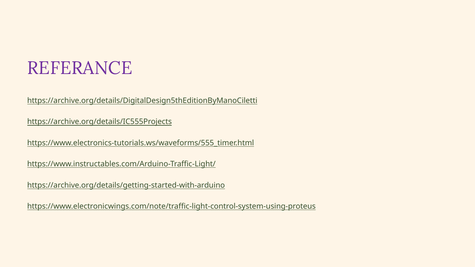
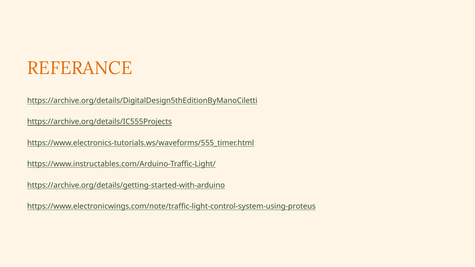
REFERANCE colour: purple -> orange
